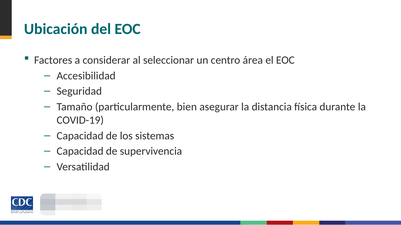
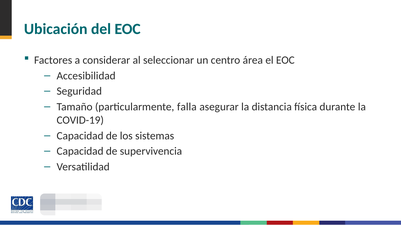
bien: bien -> falla
